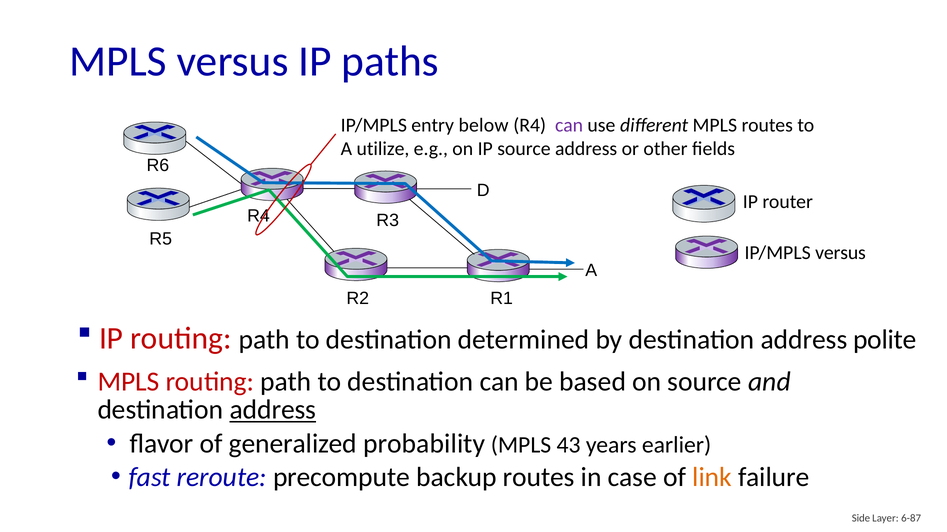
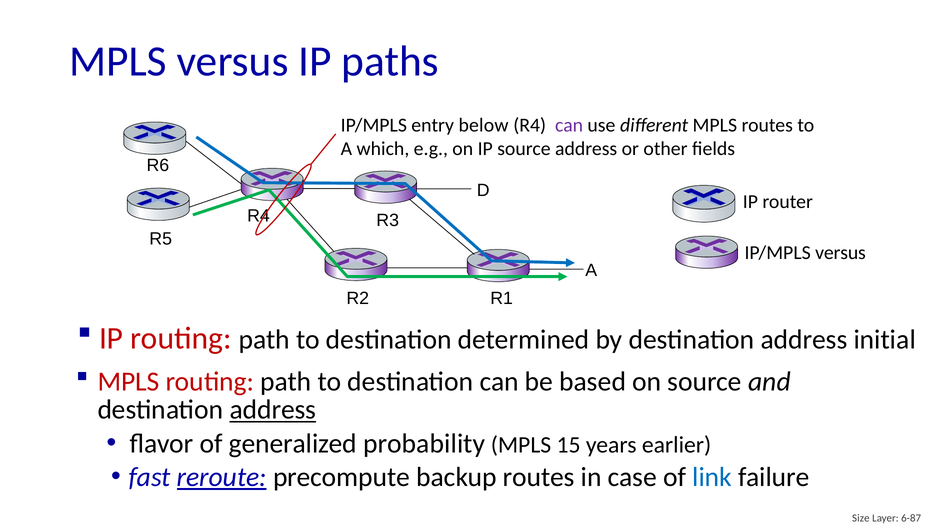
utilize: utilize -> which
polite: polite -> initial
43: 43 -> 15
reroute underline: none -> present
link colour: orange -> blue
Side: Side -> Size
